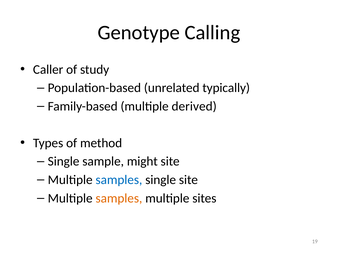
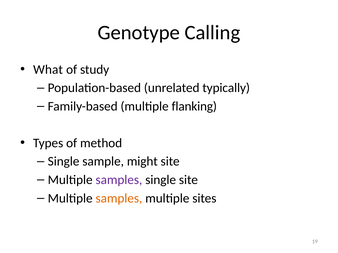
Caller: Caller -> What
derived: derived -> flanking
samples at (119, 180) colour: blue -> purple
